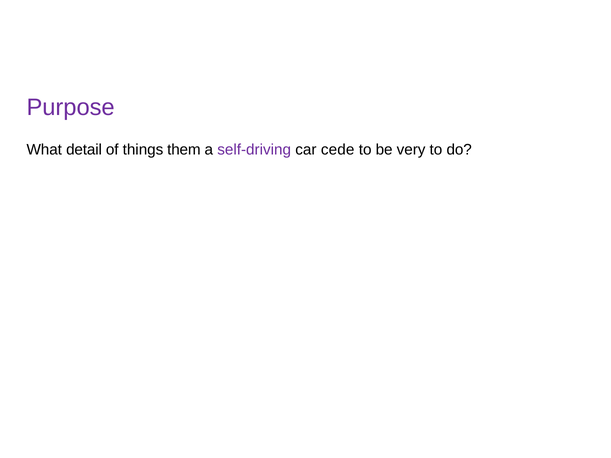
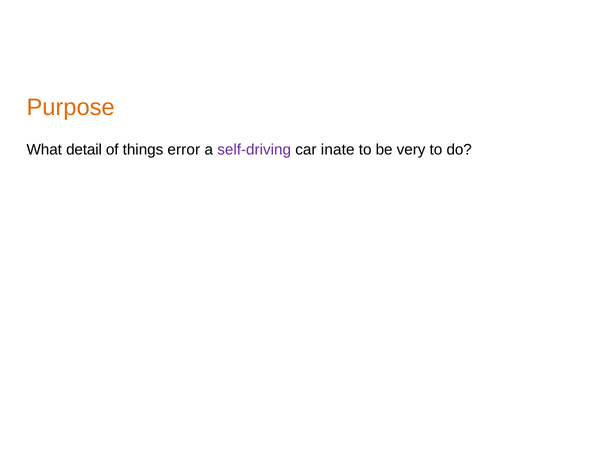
Purpose colour: purple -> orange
them: them -> error
cede: cede -> inate
